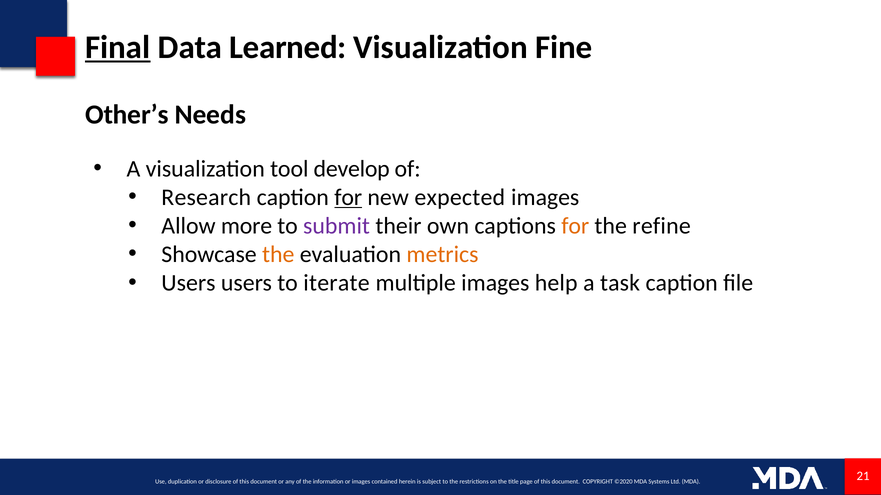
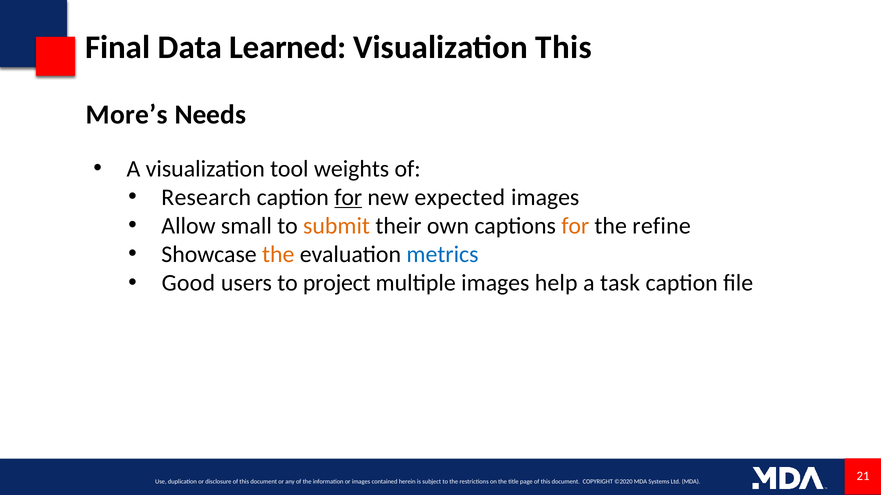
Final underline: present -> none
Visualization Fine: Fine -> This
Other’s: Other’s -> More’s
develop: develop -> weights
more: more -> small
submit colour: purple -> orange
metrics colour: orange -> blue
Users at (188, 283): Users -> Good
iterate: iterate -> project
